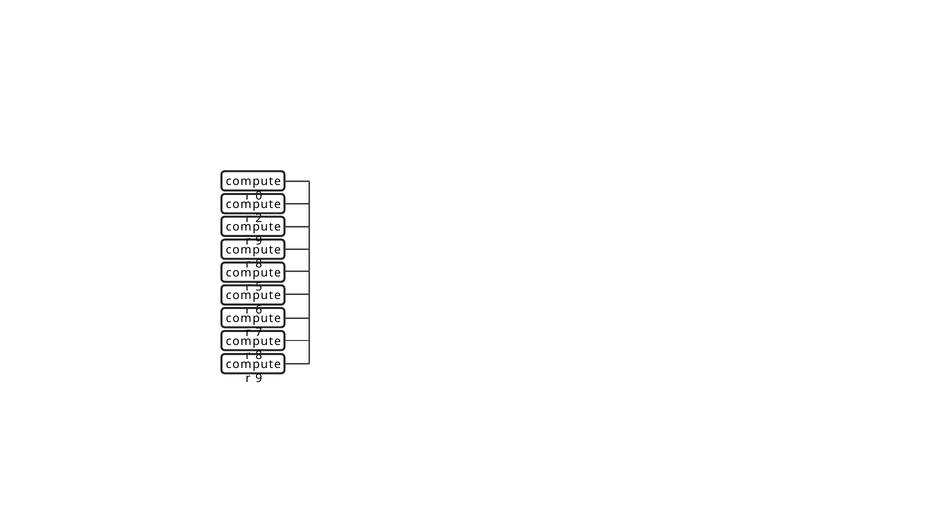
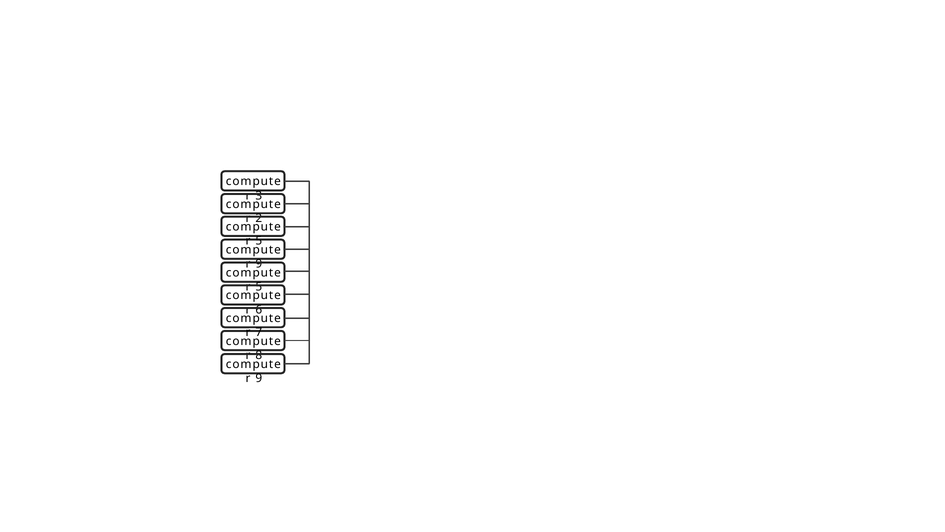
0: 0 -> 3
9 at (259, 241): 9 -> 5
8 at (259, 264): 8 -> 9
